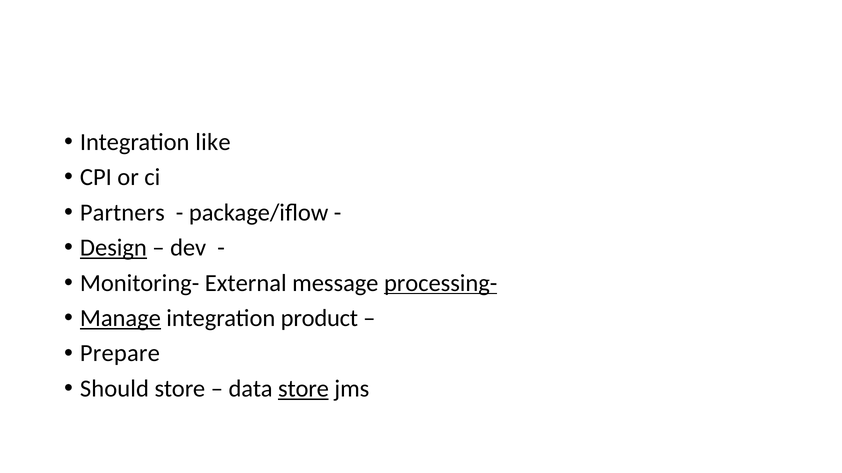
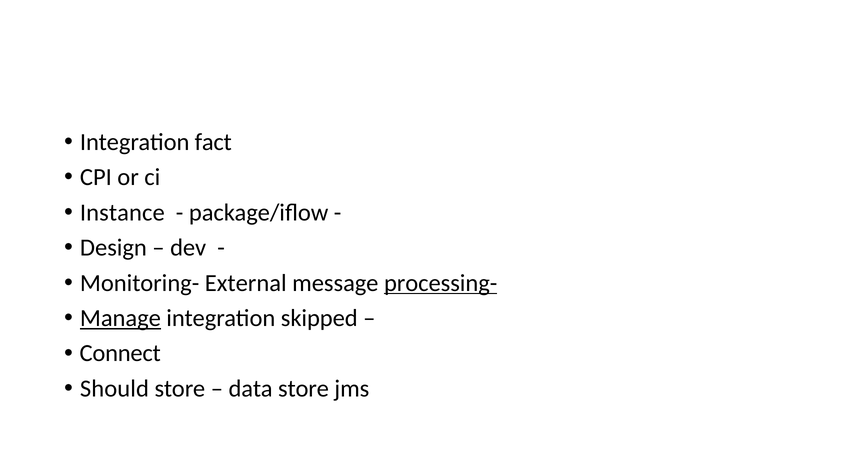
like: like -> fact
Partners: Partners -> Instance
Design underline: present -> none
product: product -> skipped
Prepare: Prepare -> Connect
store at (303, 389) underline: present -> none
